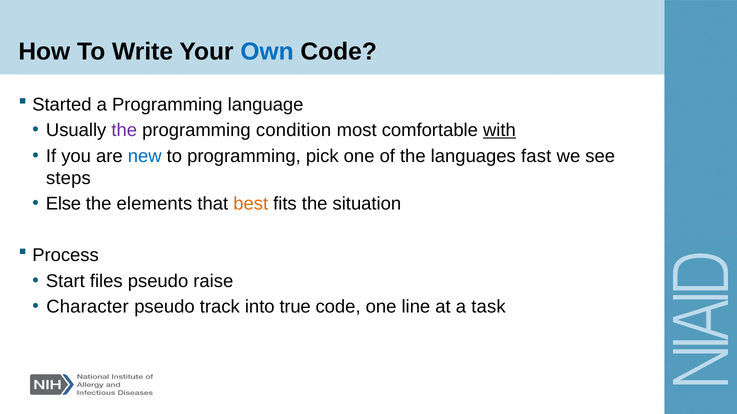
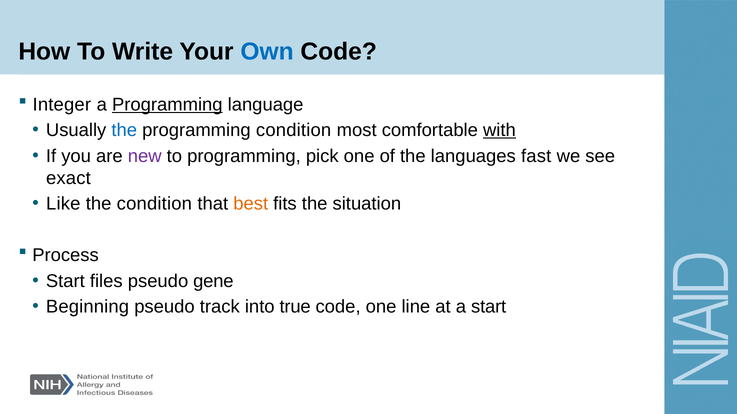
Started: Started -> Integer
Programming at (167, 105) underline: none -> present
the at (124, 130) colour: purple -> blue
new colour: blue -> purple
steps: steps -> exact
Else: Else -> Like
the elements: elements -> condition
raise: raise -> gene
Character: Character -> Beginning
a task: task -> start
